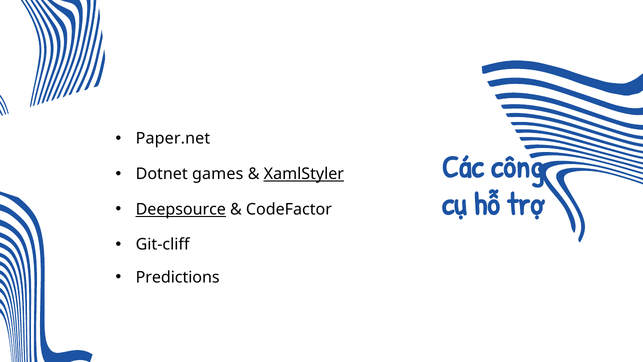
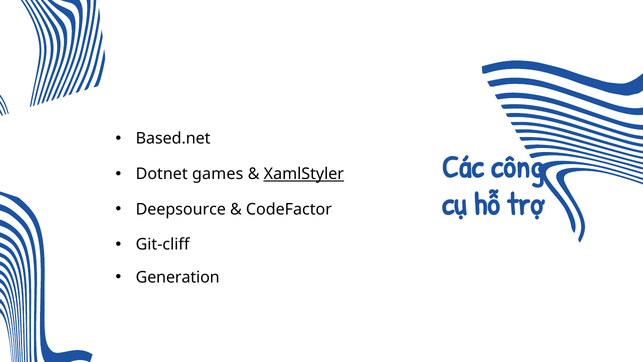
Paper.net: Paper.net -> Based.net
Deepsource underline: present -> none
Predictions: Predictions -> Generation
